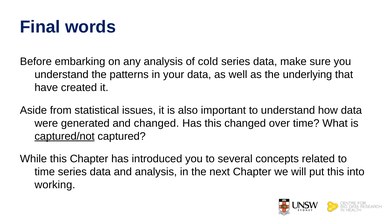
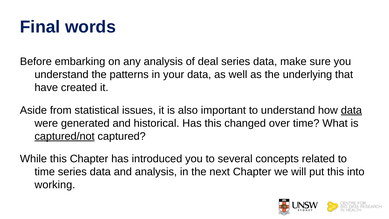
cold: cold -> deal
data at (351, 110) underline: none -> present
and changed: changed -> historical
